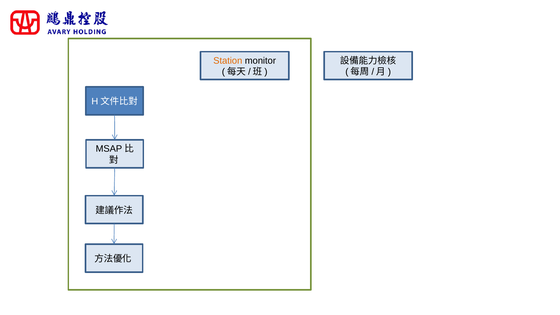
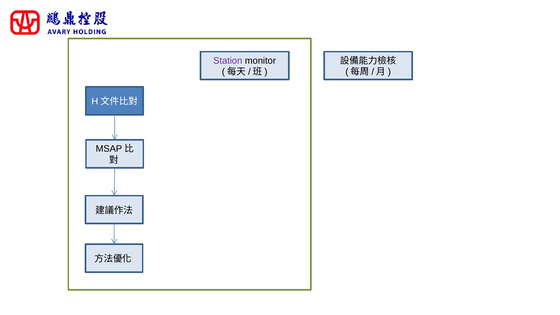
Station colour: orange -> purple
